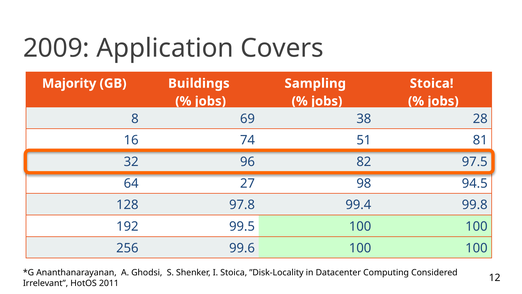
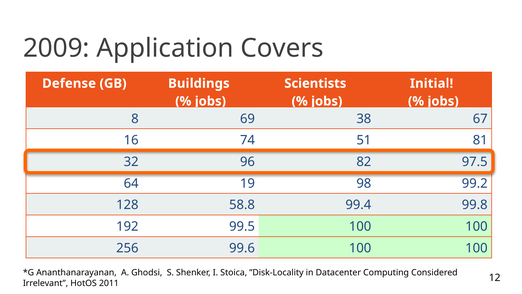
Majority: Majority -> Defense
Sampling: Sampling -> Scientists
Stoica at (432, 83): Stoica -> Initial
28: 28 -> 67
27: 27 -> 19
94.5: 94.5 -> 99.2
97.8: 97.8 -> 58.8
